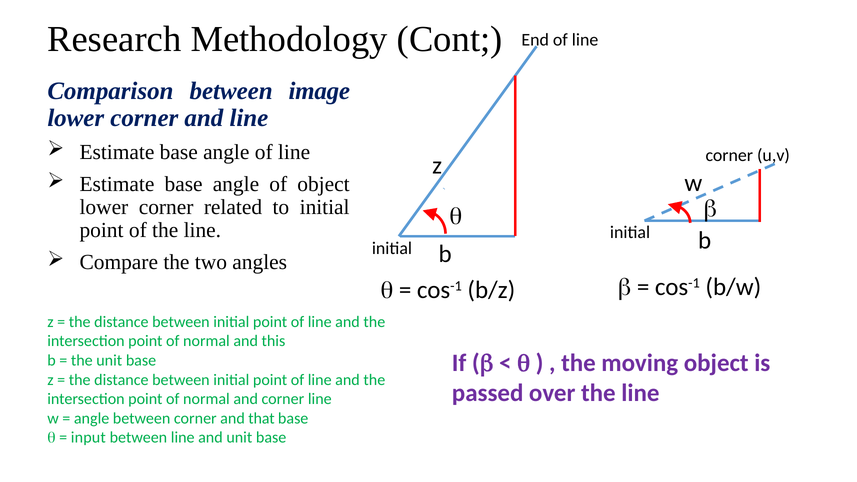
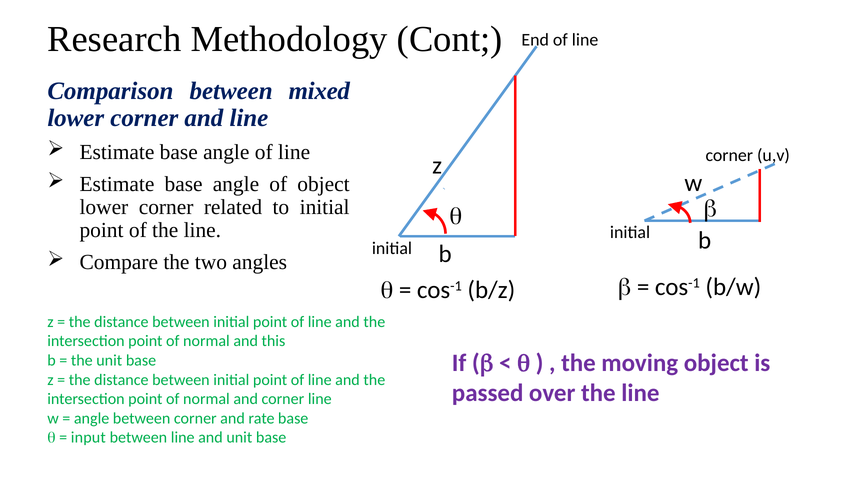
image: image -> mixed
that: that -> rate
